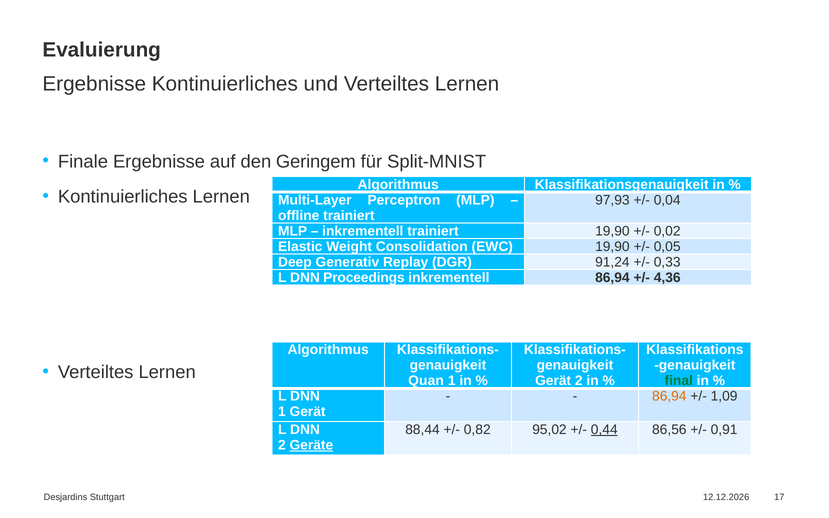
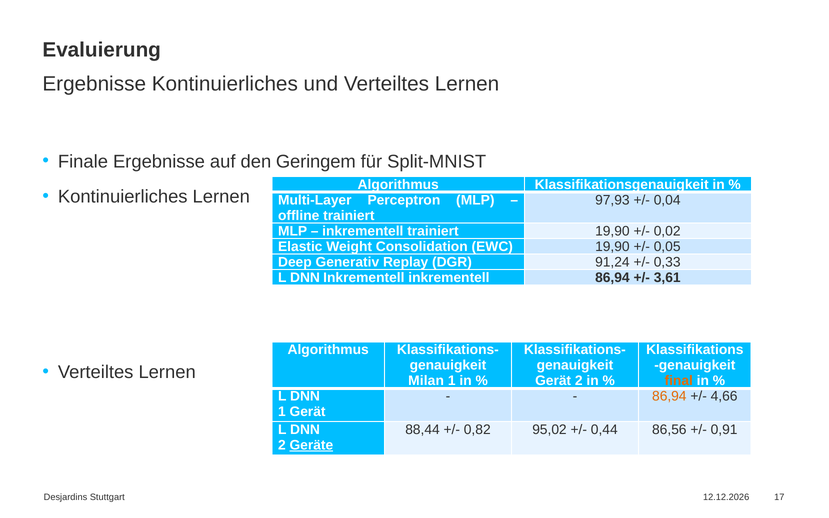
DNN Proceedings: Proceedings -> Inkrementell
4,36: 4,36 -> 3,61
Quan: Quan -> Milan
final colour: green -> orange
1,09: 1,09 -> 4,66
0,44 underline: present -> none
